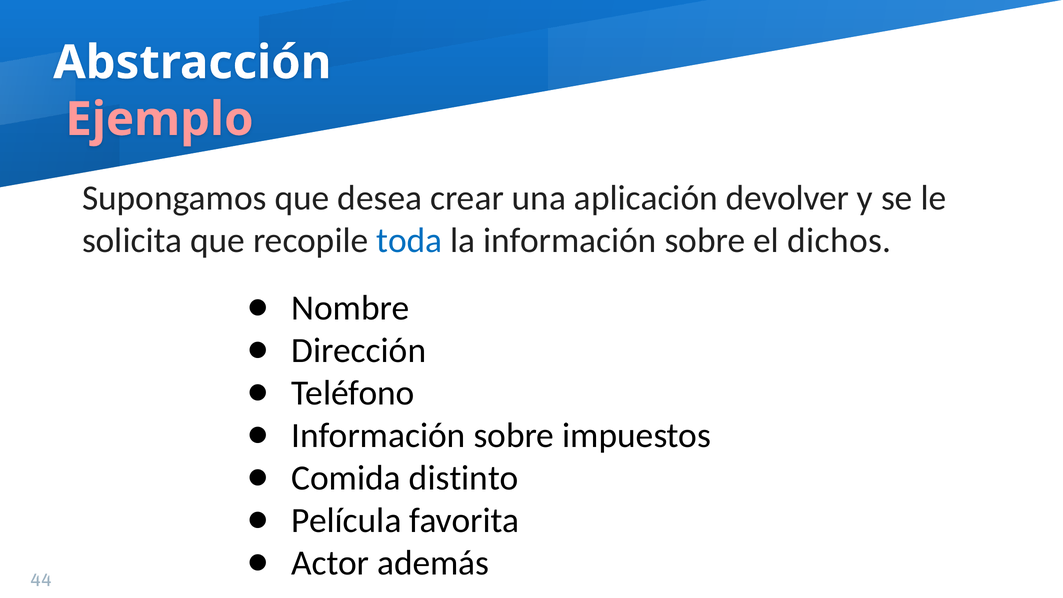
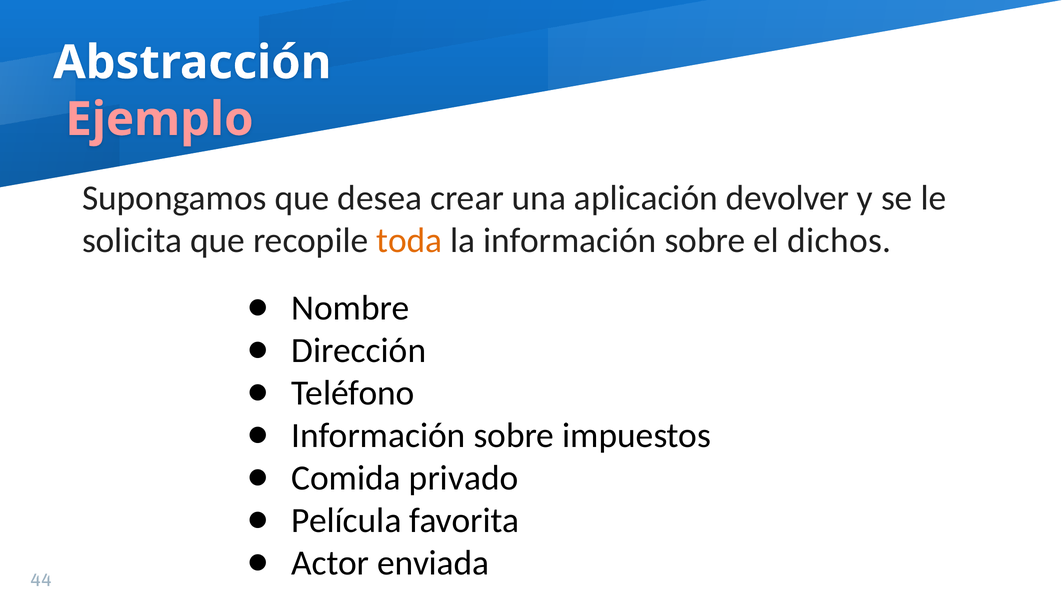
toda colour: blue -> orange
distinto: distinto -> privado
además: además -> enviada
